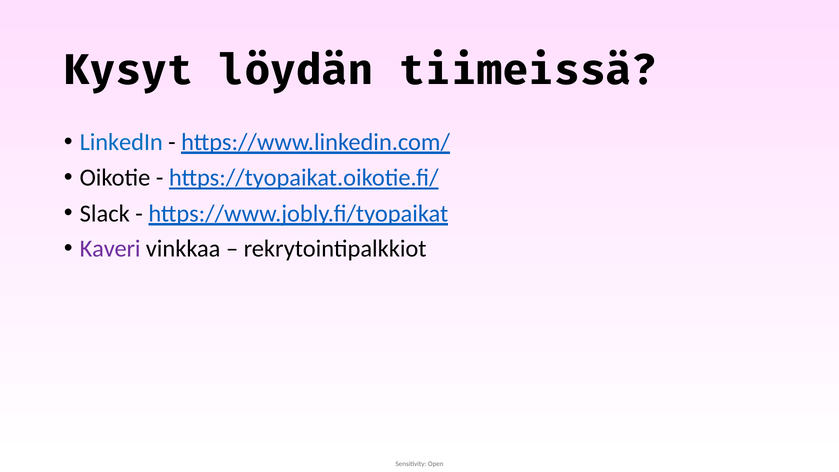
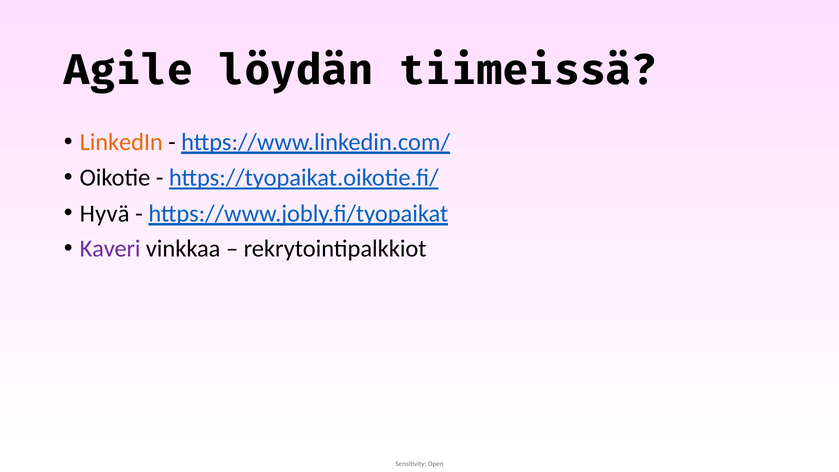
Kysyt: Kysyt -> Agile
LinkedIn colour: blue -> orange
Slack: Slack -> Hyvä
